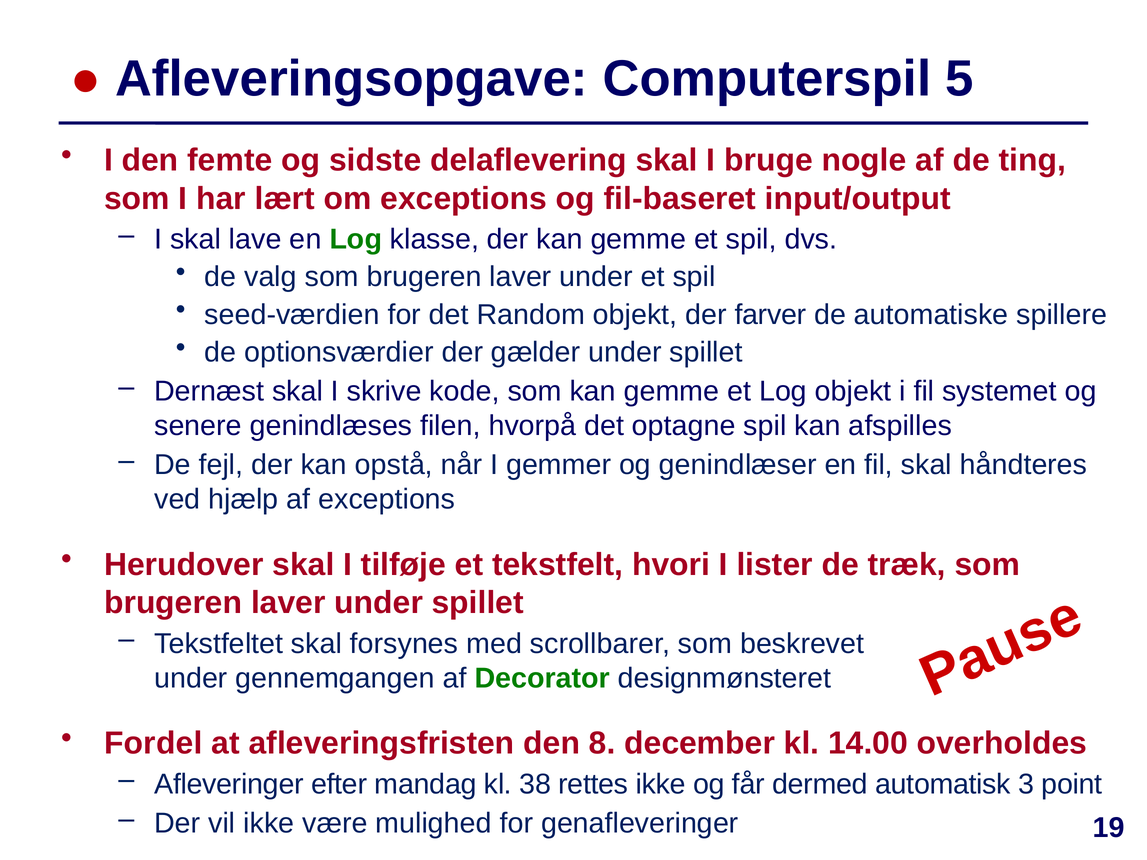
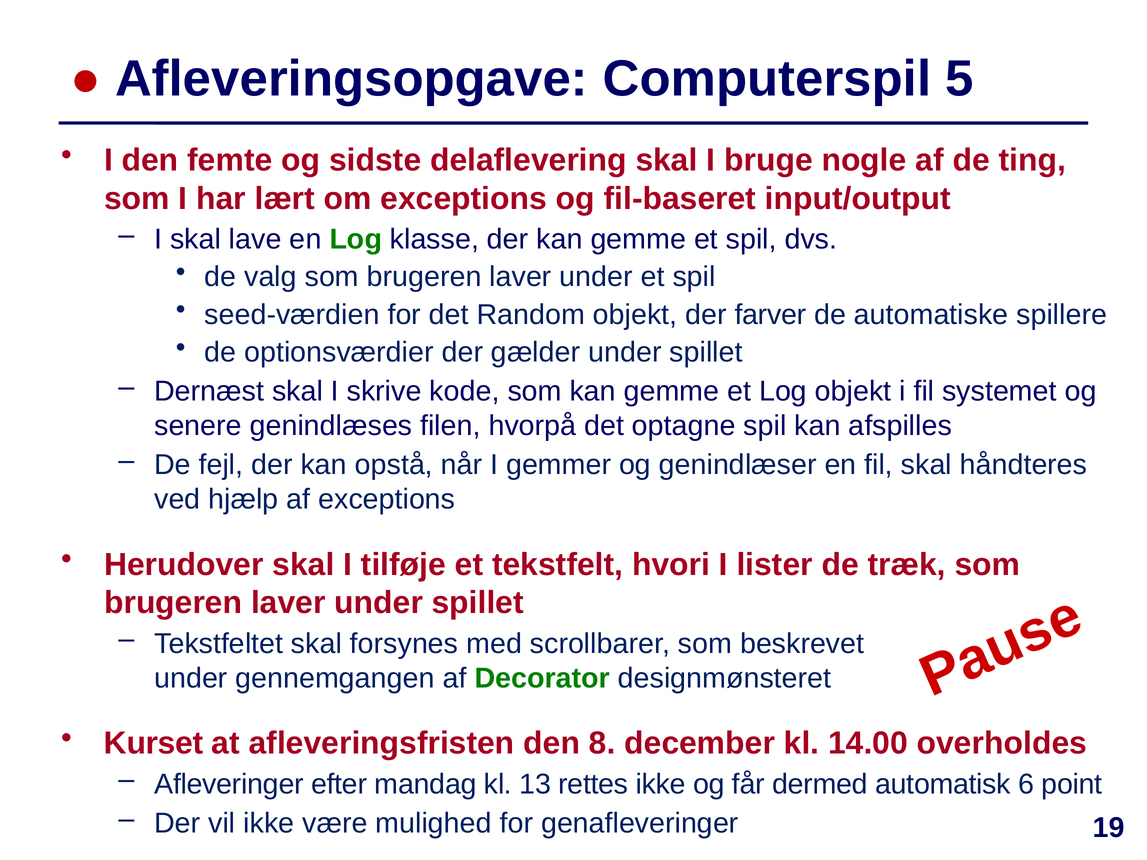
Fordel: Fordel -> Kurset
38: 38 -> 13
3: 3 -> 6
